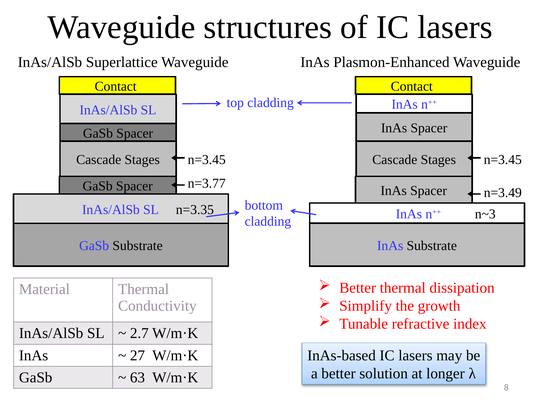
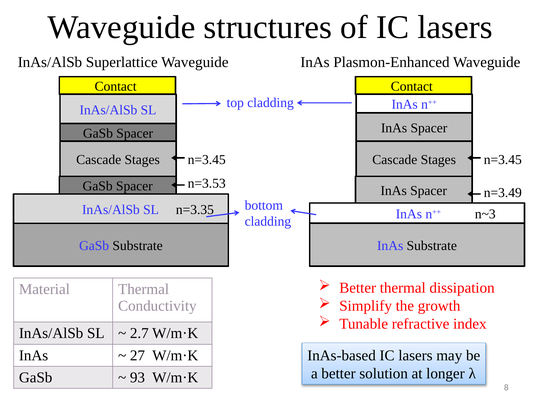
n=3.77: n=3.77 -> n=3.53
63: 63 -> 93
